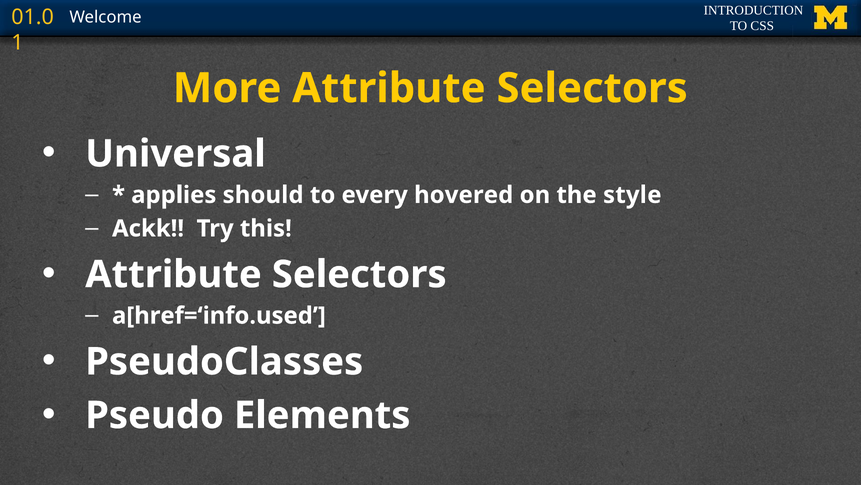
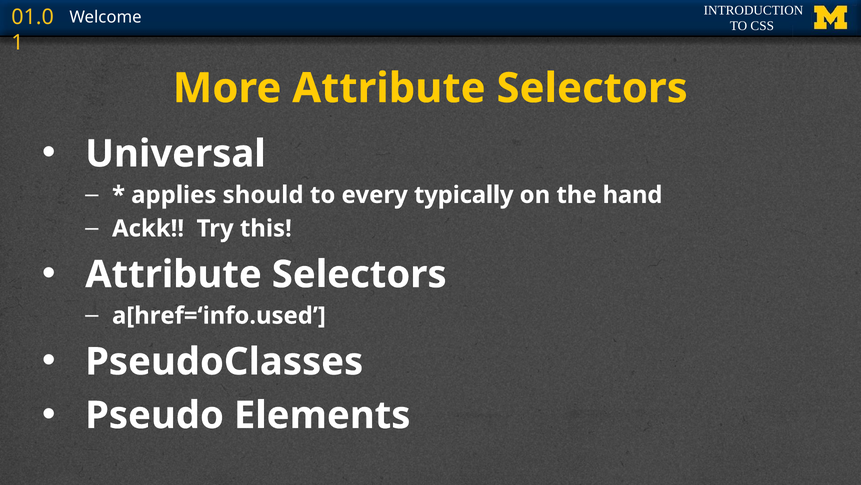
hovered: hovered -> typically
style: style -> hand
